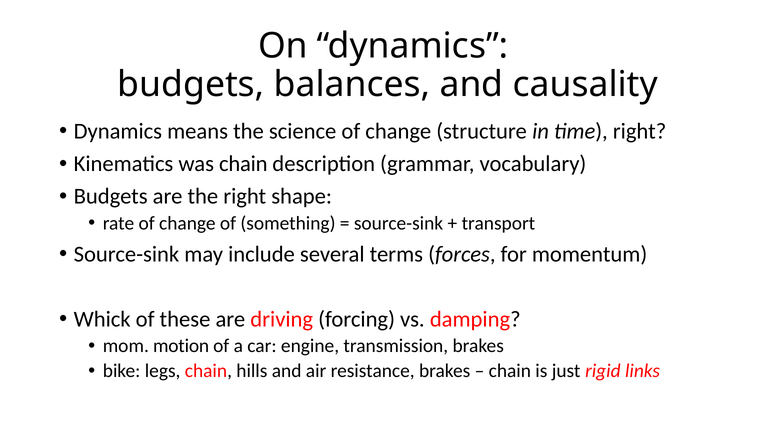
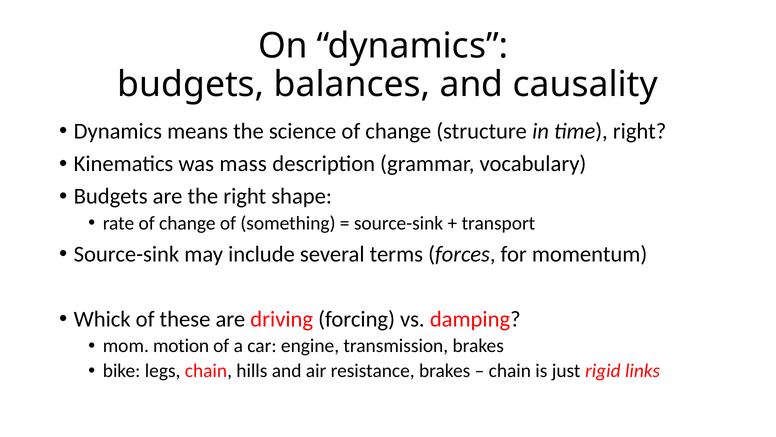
was chain: chain -> mass
